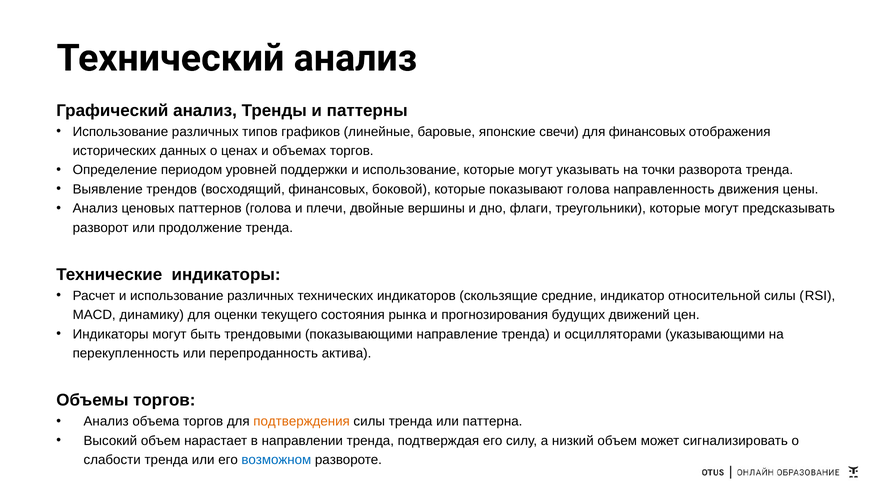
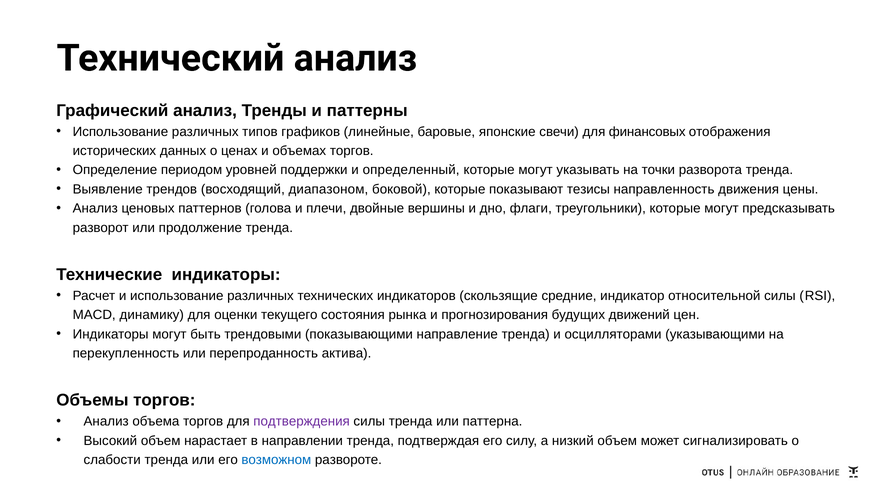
поддержки и использование: использование -> определенный
восходящий финансовых: финансовых -> диапазоном
показывают голова: голова -> тезисы
подтверждения colour: orange -> purple
